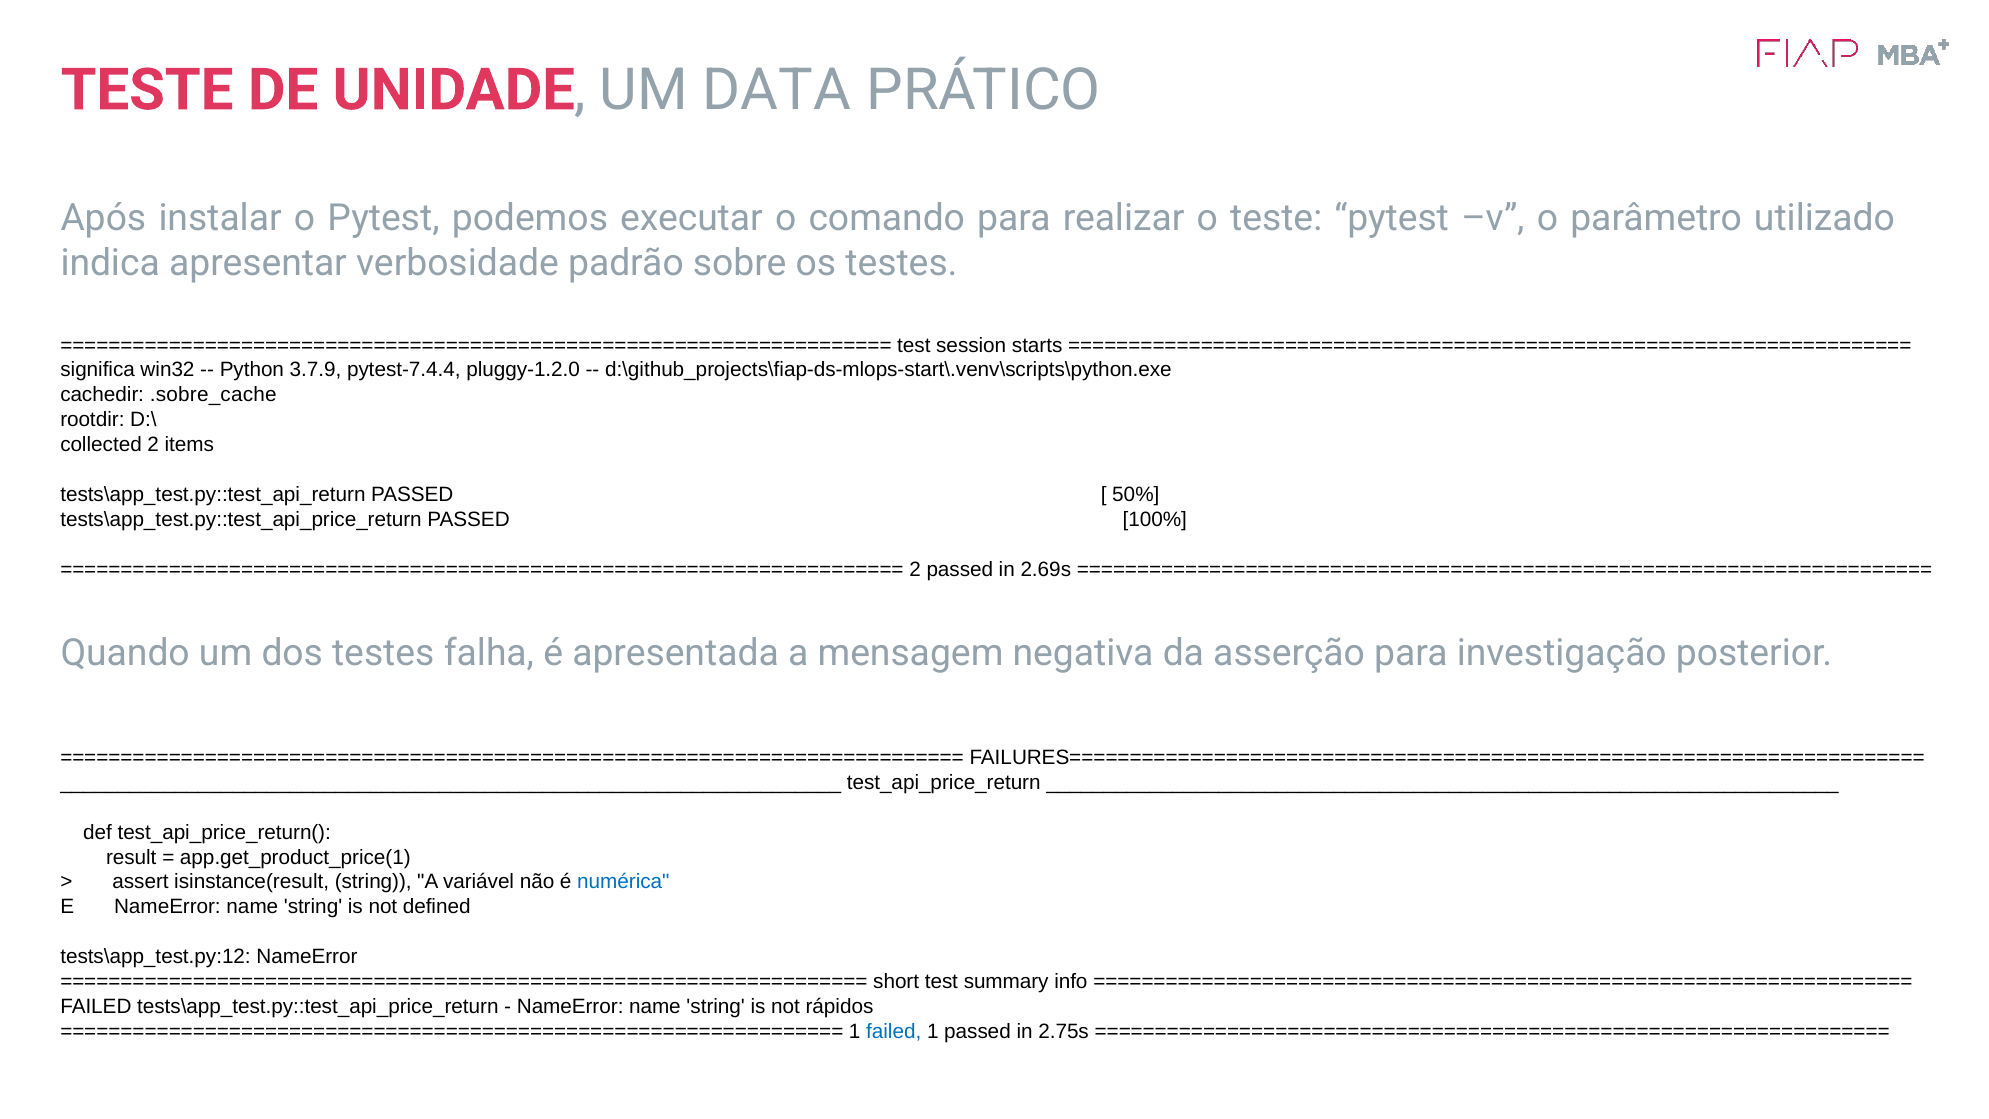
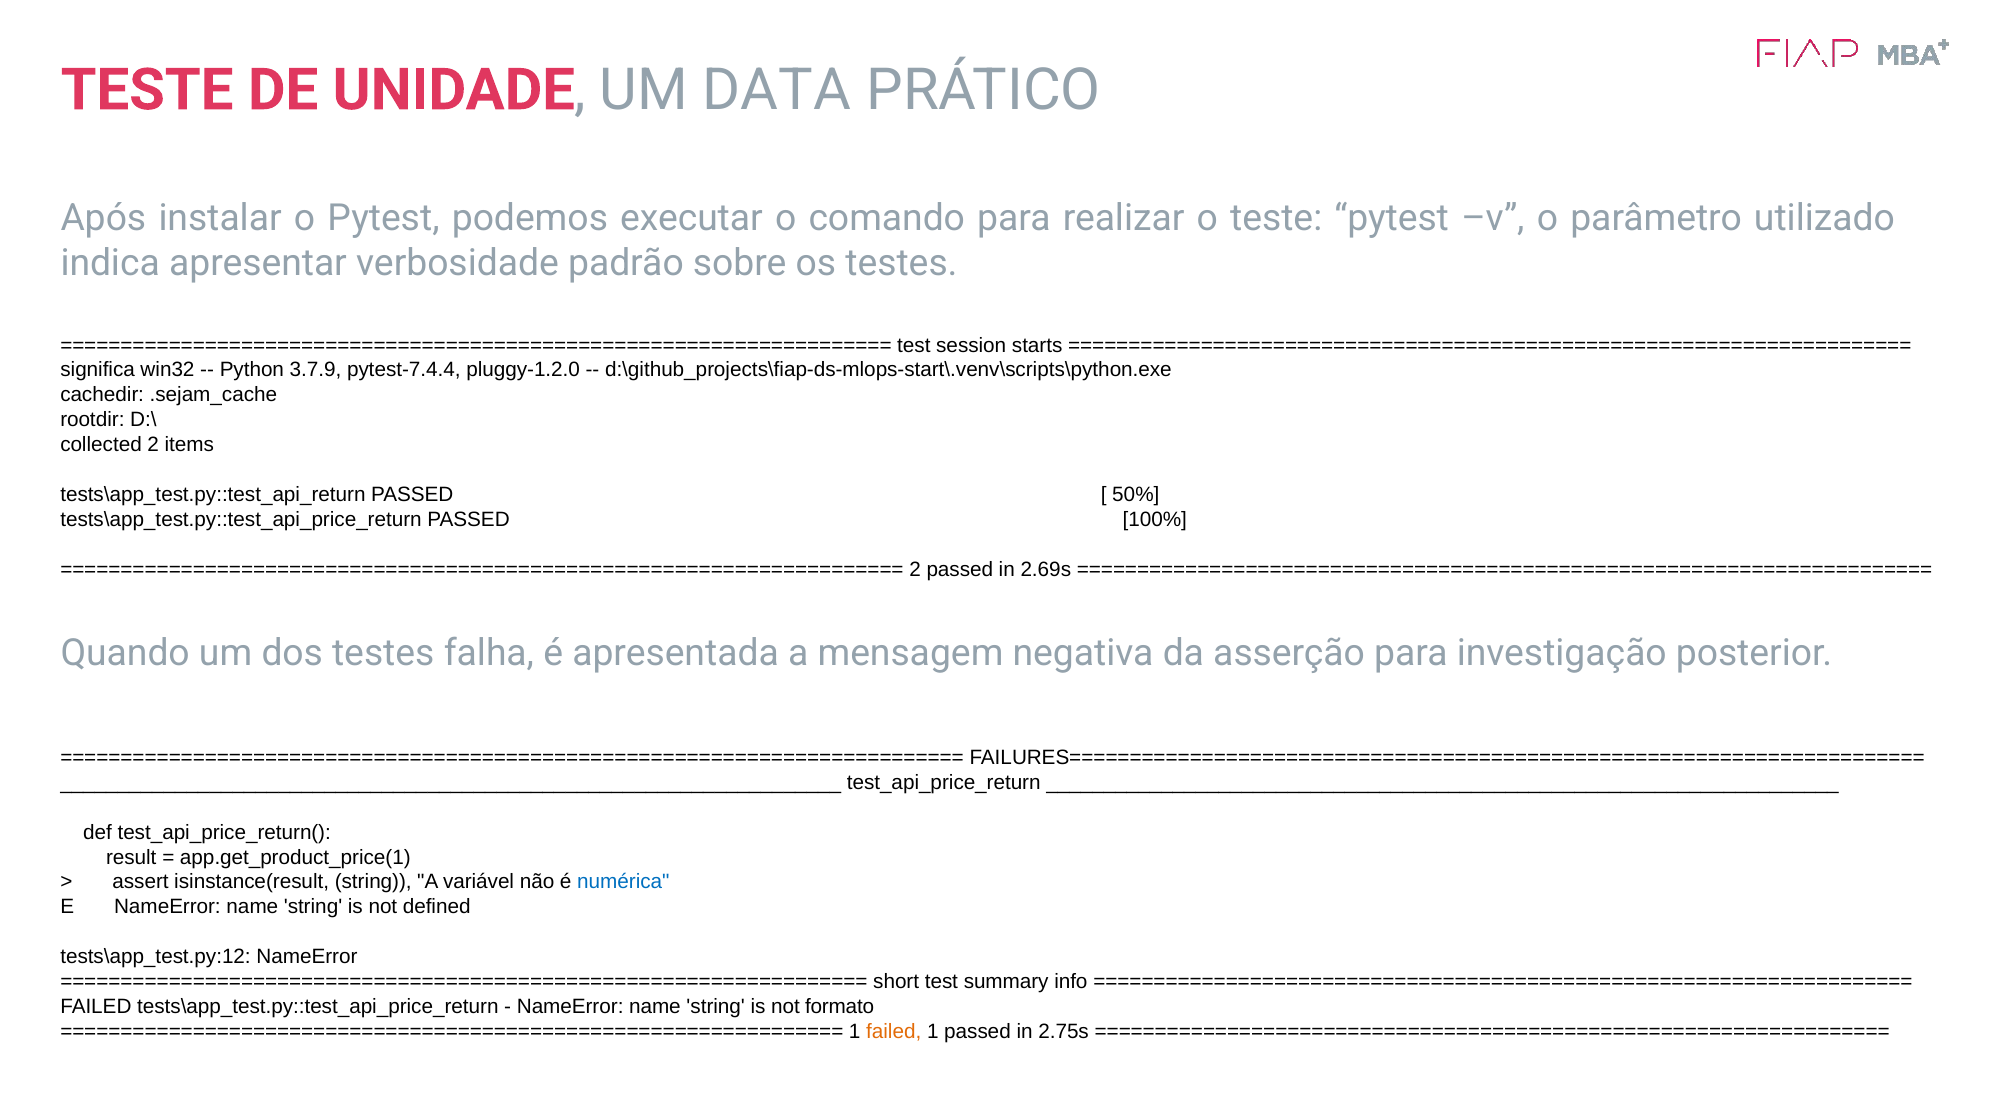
.sobre_cache: .sobre_cache -> .sejam_cache
rápidos: rápidos -> formato
failed at (894, 1031) colour: blue -> orange
